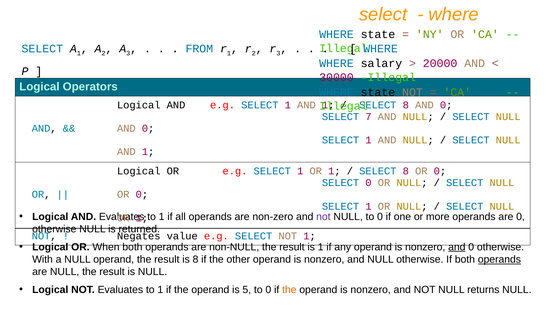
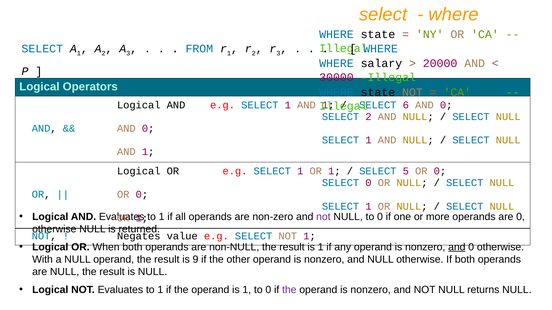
8 at (406, 105): 8 -> 6
SELECT 7: 7 -> 2
8 at (406, 171): 8 -> 5
is 8: 8 -> 9
operands at (499, 260) underline: present -> none
operand is 5: 5 -> 1
the at (289, 290) colour: orange -> purple
